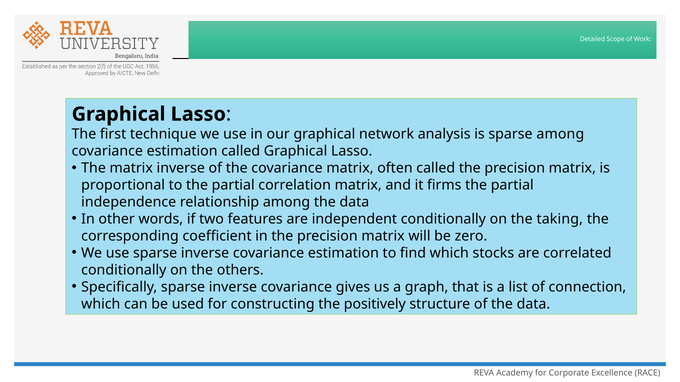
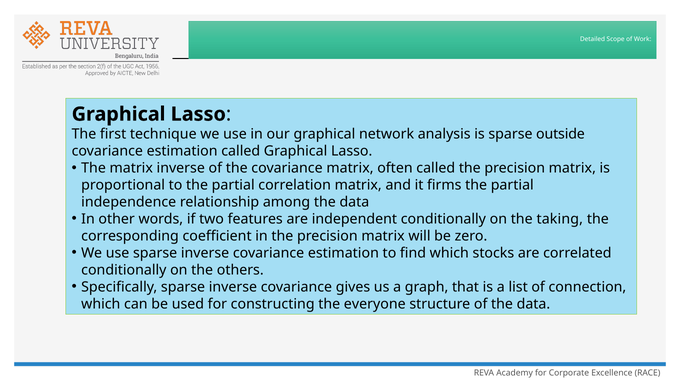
sparse among: among -> outside
positively: positively -> everyone
